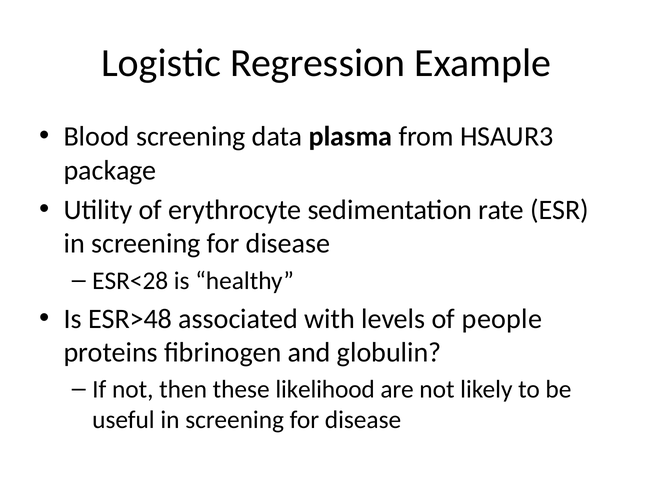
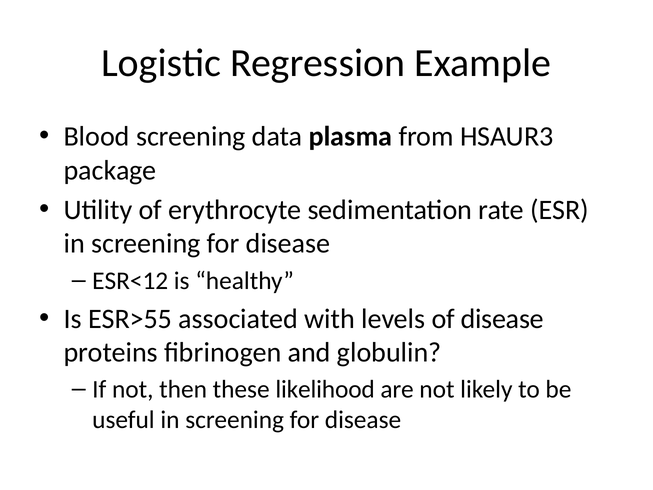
ESR<28: ESR<28 -> ESR<12
ESR>48: ESR>48 -> ESR>55
of people: people -> disease
